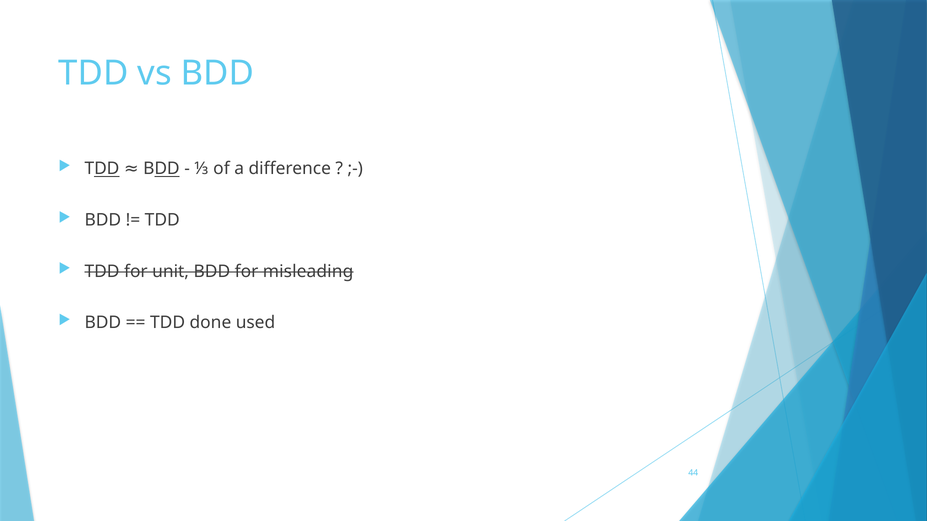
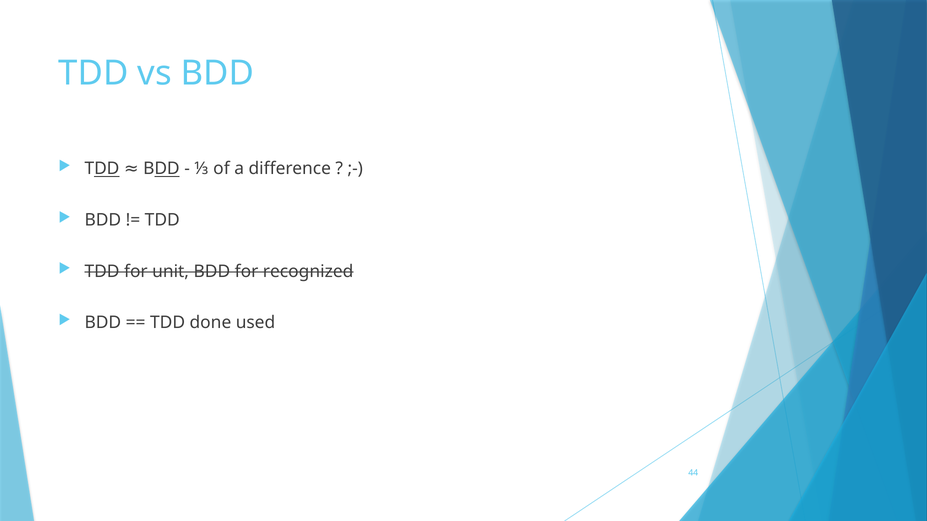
misleading: misleading -> recognized
